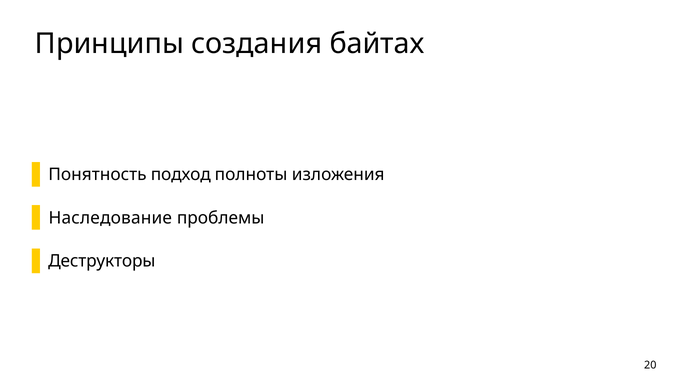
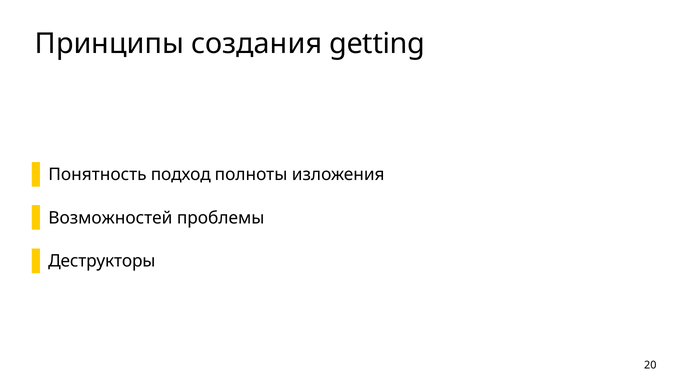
байтах: байтах -> getting
Наследование: Наследование -> Возможностей
